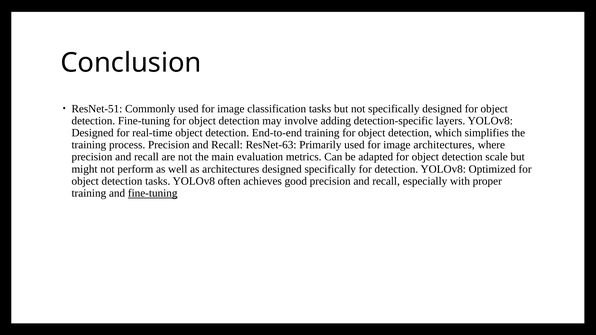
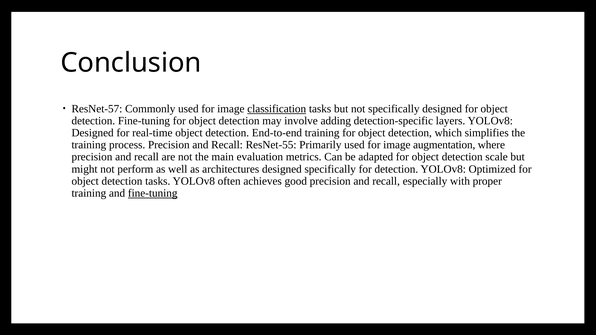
ResNet-51: ResNet-51 -> ResNet-57
classification underline: none -> present
ResNet-63: ResNet-63 -> ResNet-55
image architectures: architectures -> augmentation
